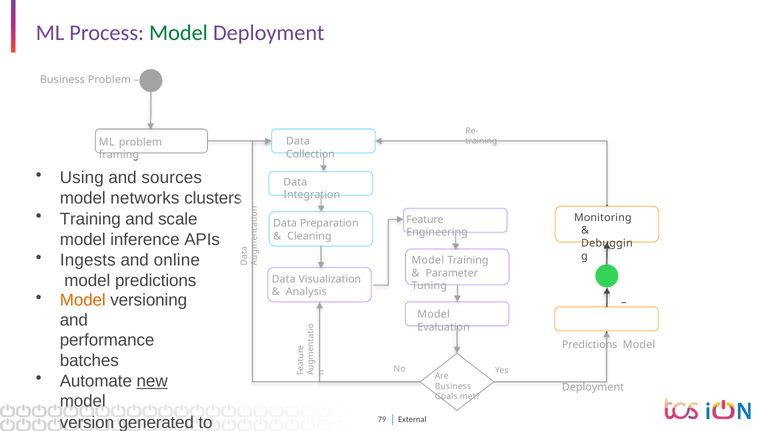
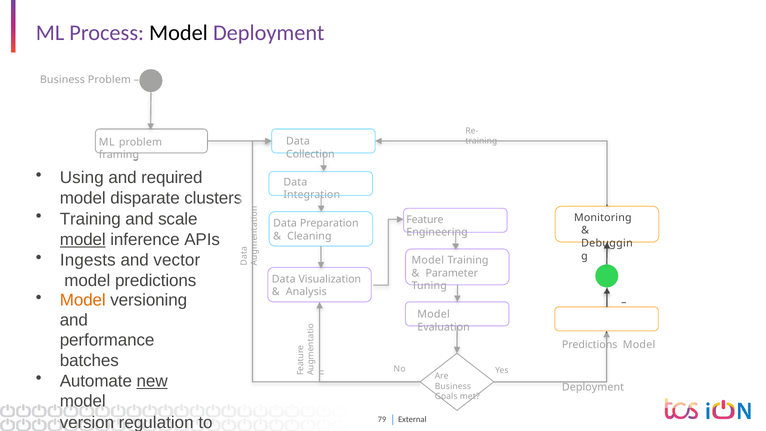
Model at (178, 33) colour: green -> black
sources: sources -> required
networks: networks -> disparate
model at (83, 240) underline: none -> present
online: online -> vector
generated: generated -> regulation
